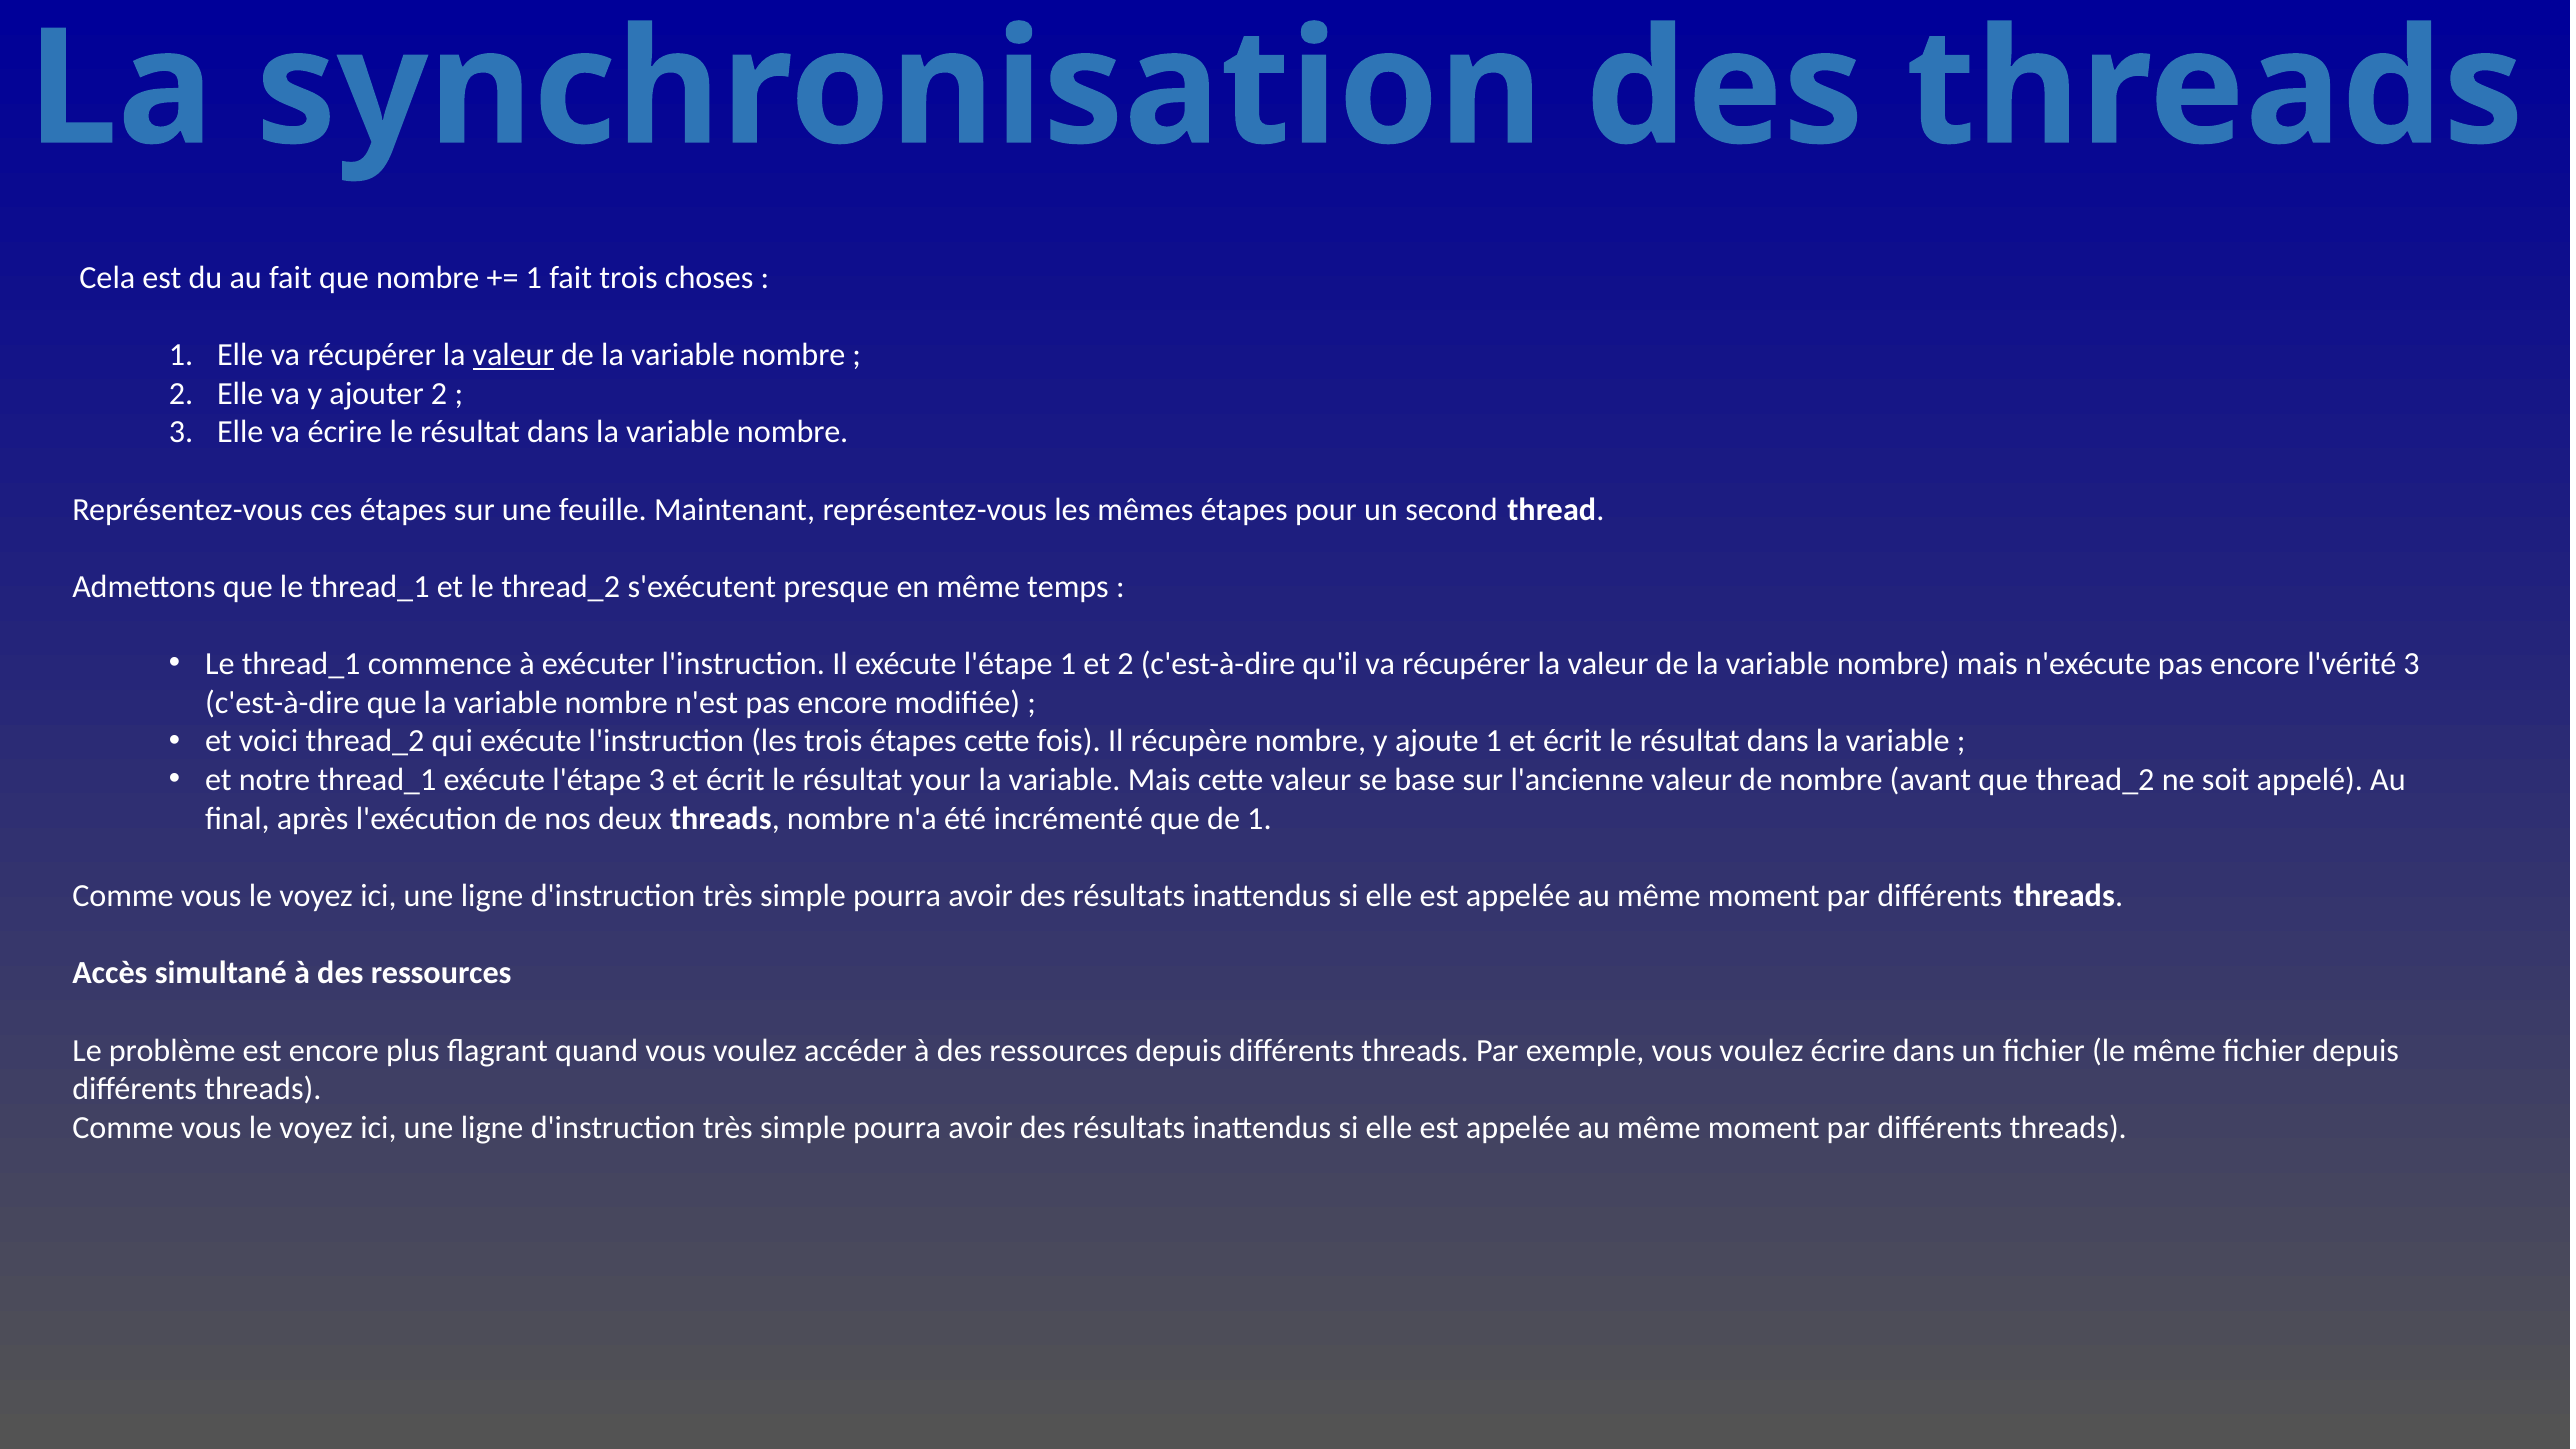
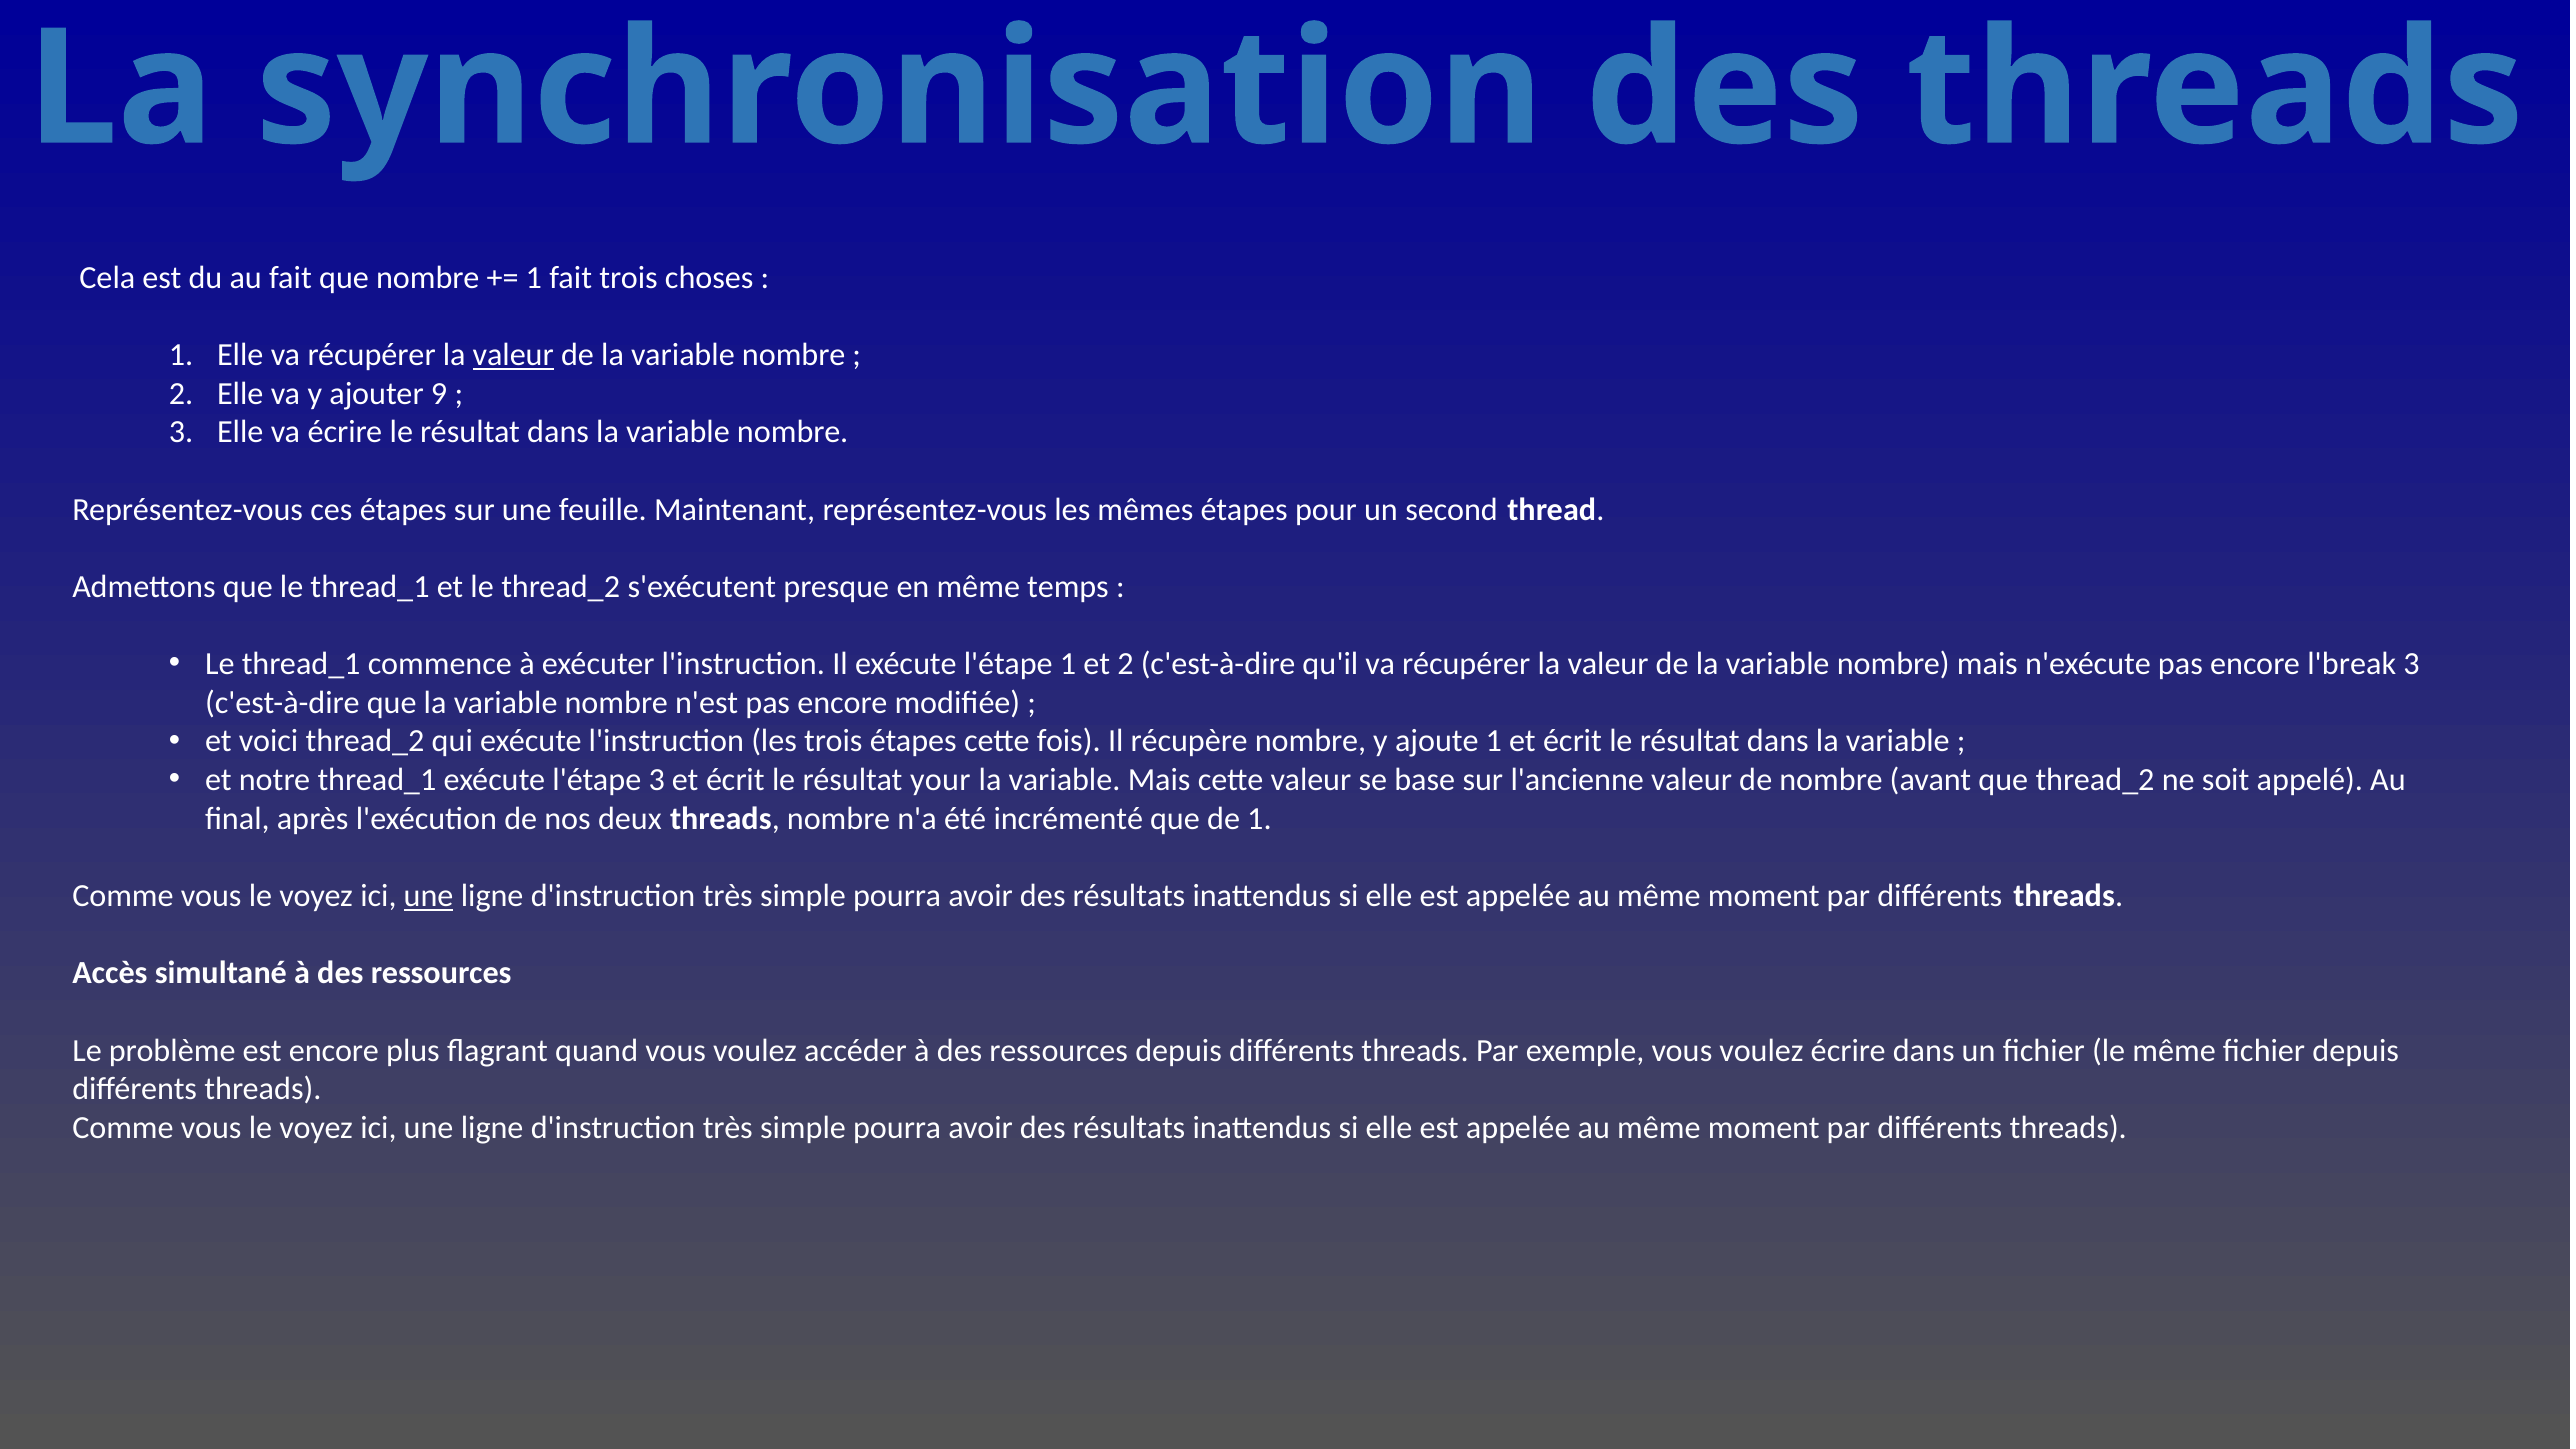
ajouter 2: 2 -> 9
l'vérité: l'vérité -> l'break
une at (429, 896) underline: none -> present
